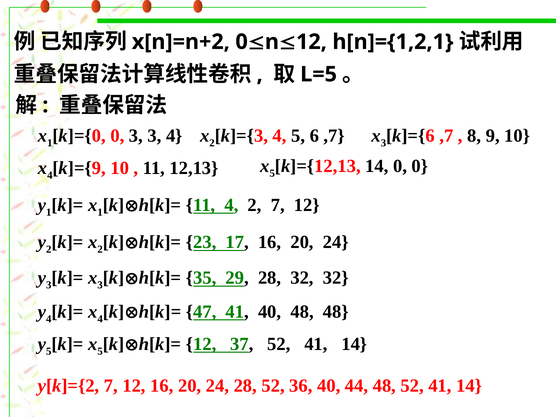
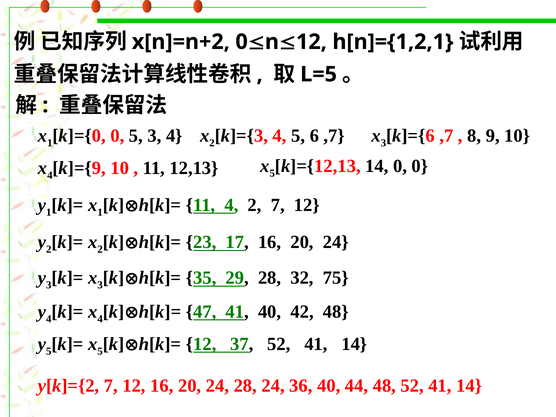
0 3: 3 -> 5
32 32: 32 -> 75
40 48: 48 -> 42
28 52: 52 -> 24
